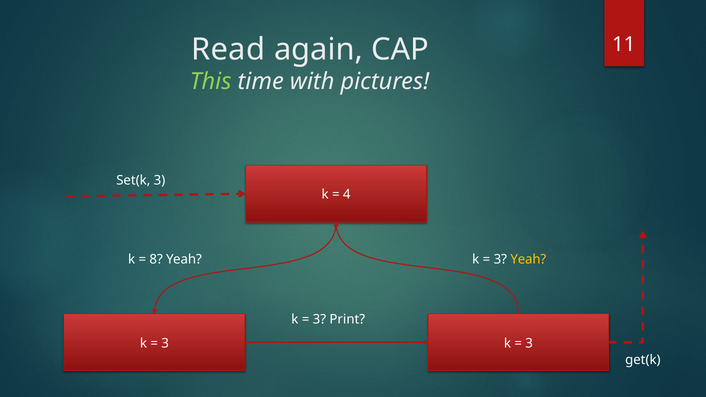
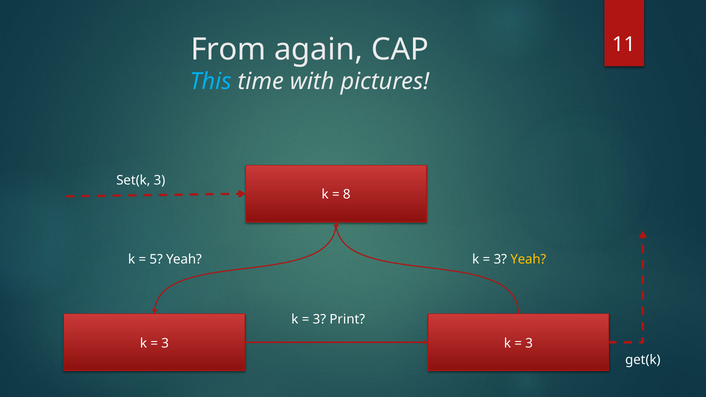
Read: Read -> From
This colour: light green -> light blue
4: 4 -> 8
8: 8 -> 5
